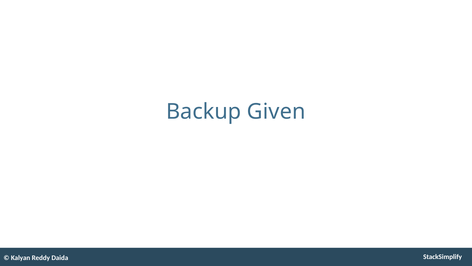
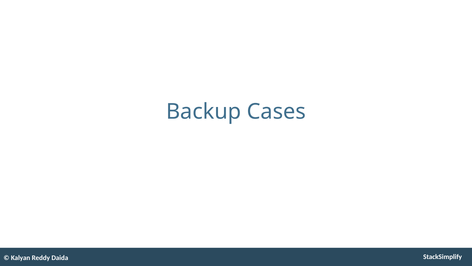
Given: Given -> Cases
